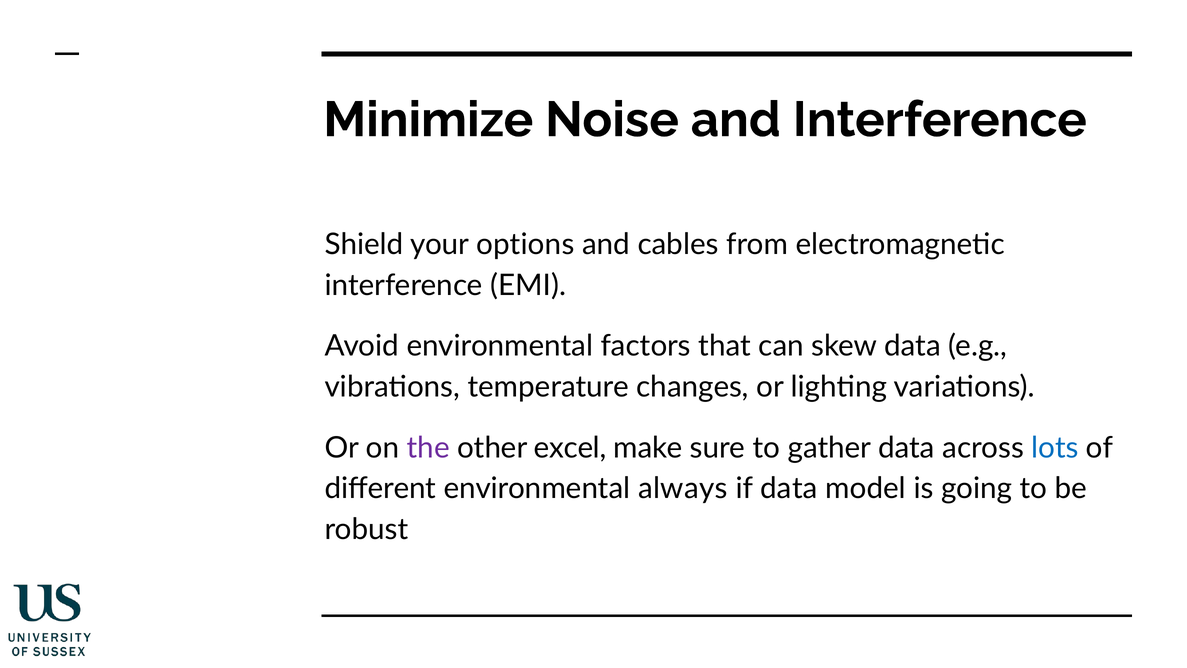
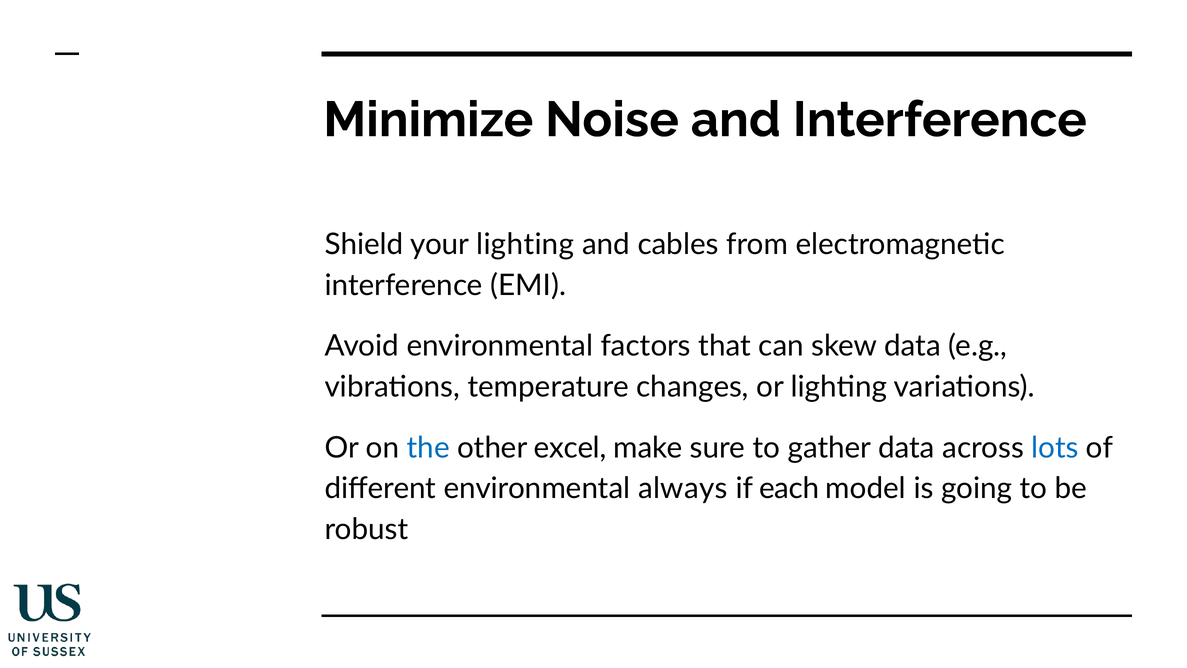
your options: options -> lighting
the colour: purple -> blue
if data: data -> each
